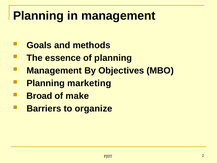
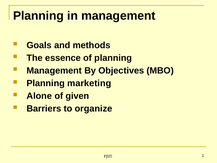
Broad: Broad -> Alone
make: make -> given
